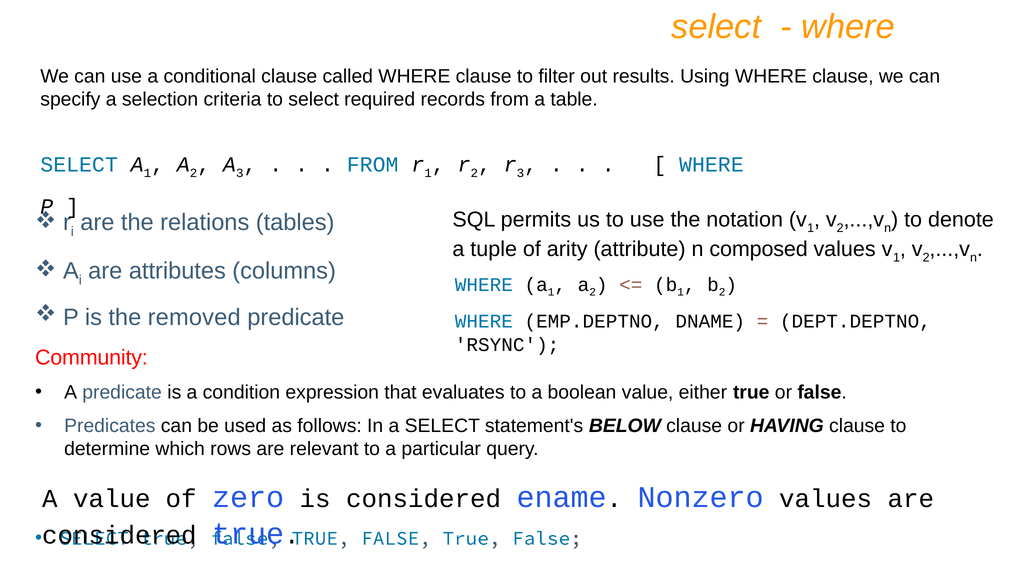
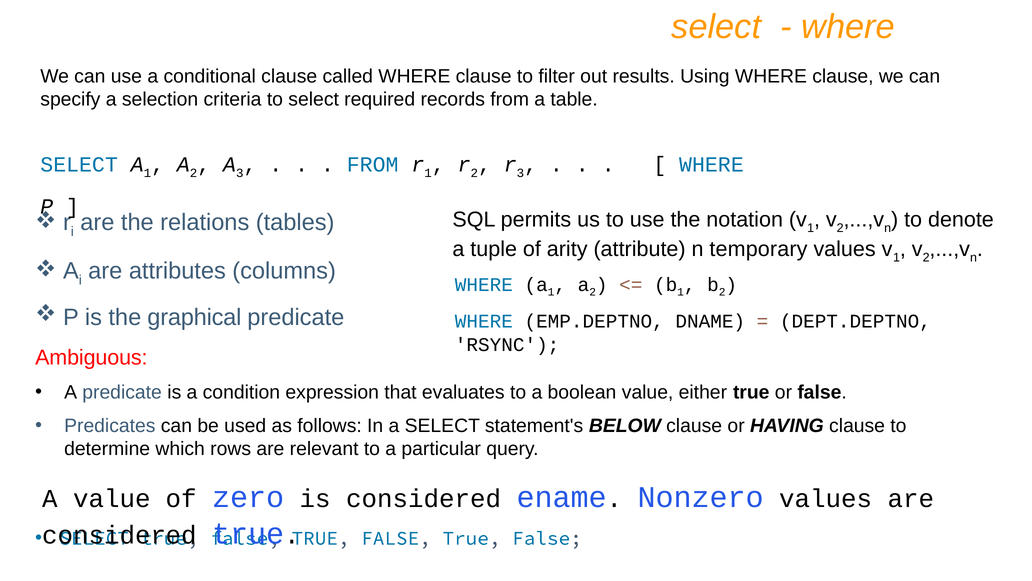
composed: composed -> temporary
removed: removed -> graphical
Community: Community -> Ambiguous
